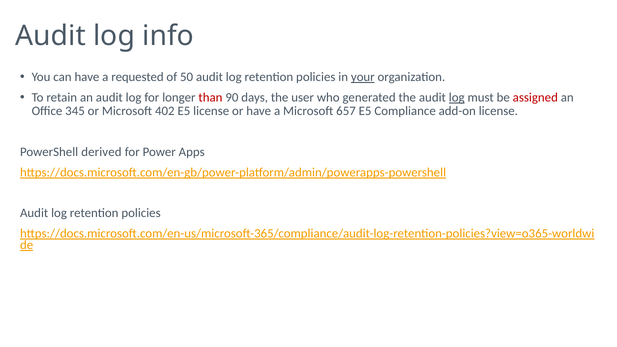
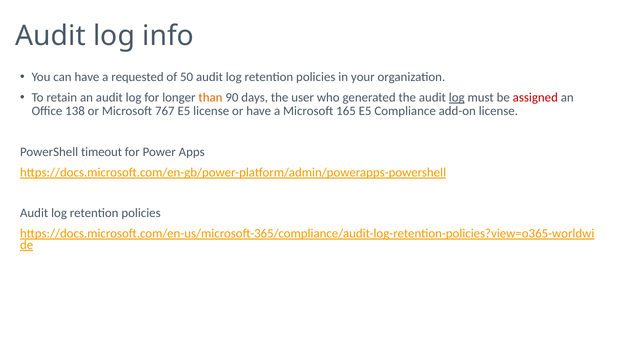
your underline: present -> none
than colour: red -> orange
345: 345 -> 138
402: 402 -> 767
657: 657 -> 165
derived: derived -> timeout
